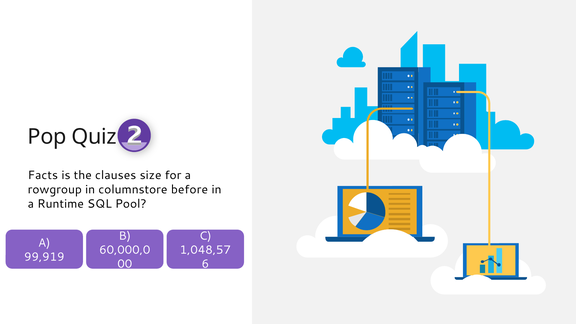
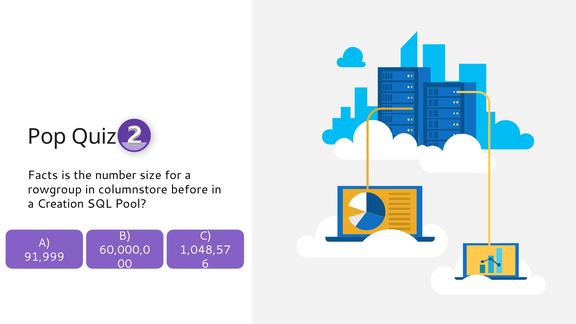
clauses: clauses -> number
Runtime: Runtime -> Creation
99,919: 99,919 -> 91,999
